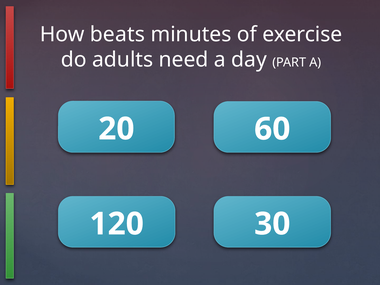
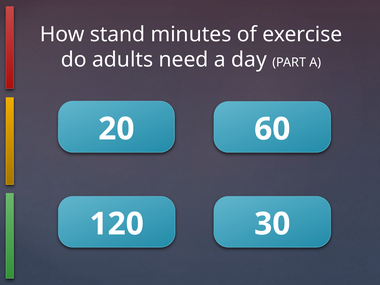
beats: beats -> stand
